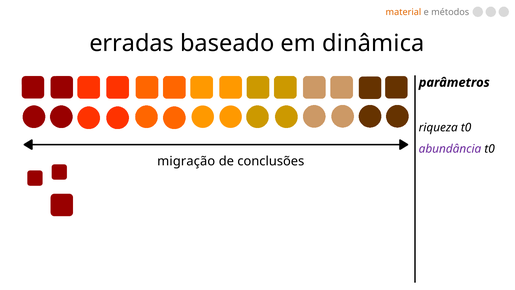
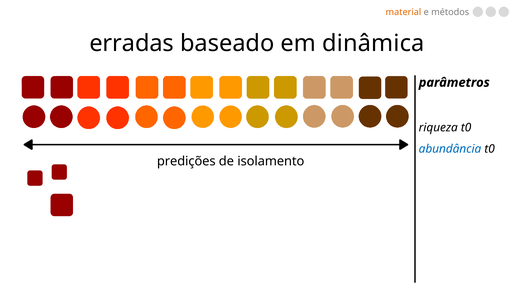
abundância colour: purple -> blue
migração: migração -> predições
conclusões: conclusões -> isolamento
